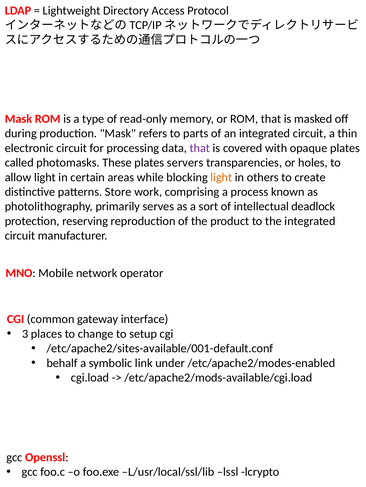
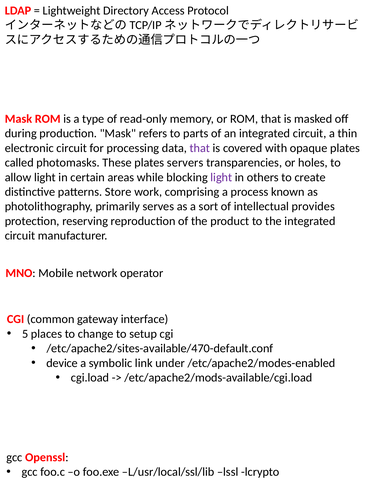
light at (221, 178) colour: orange -> purple
deadlock: deadlock -> provides
3: 3 -> 5
/etc/apache2/sites-available/001-default.conf: /etc/apache2/sites-available/001-default.conf -> /etc/apache2/sites-available/470-default.conf
behalf: behalf -> device
